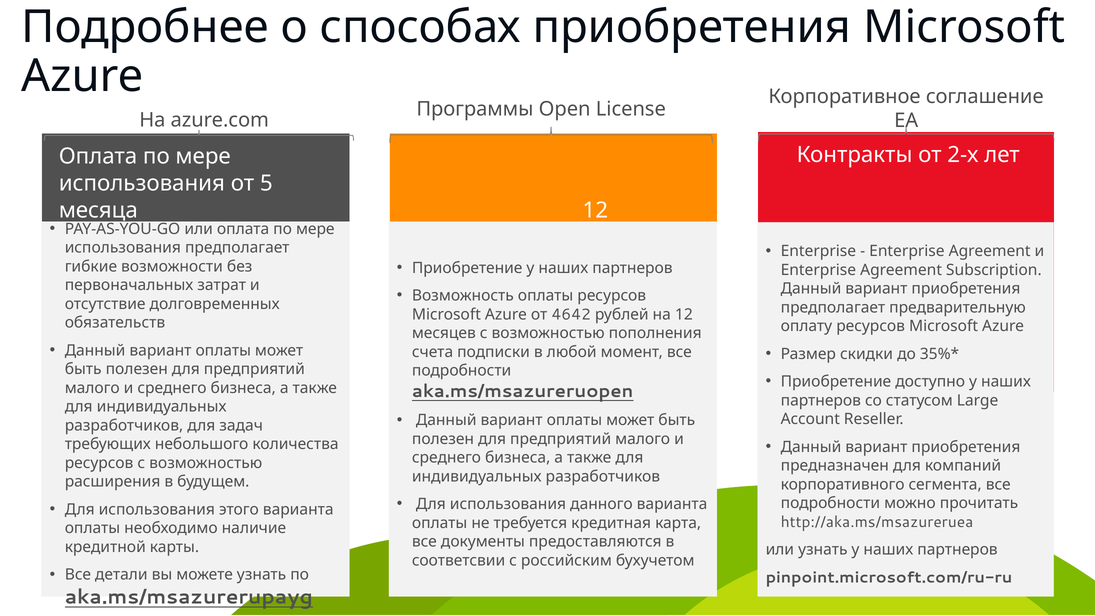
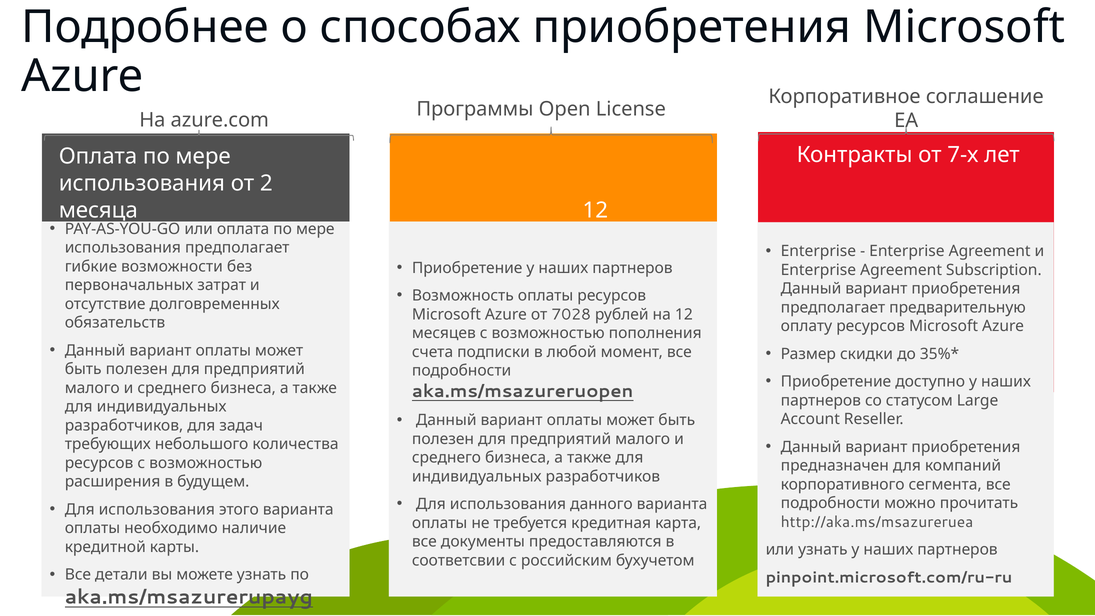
2-х: 2-х -> 7-х
5: 5 -> 2
4642: 4642 -> 7028
